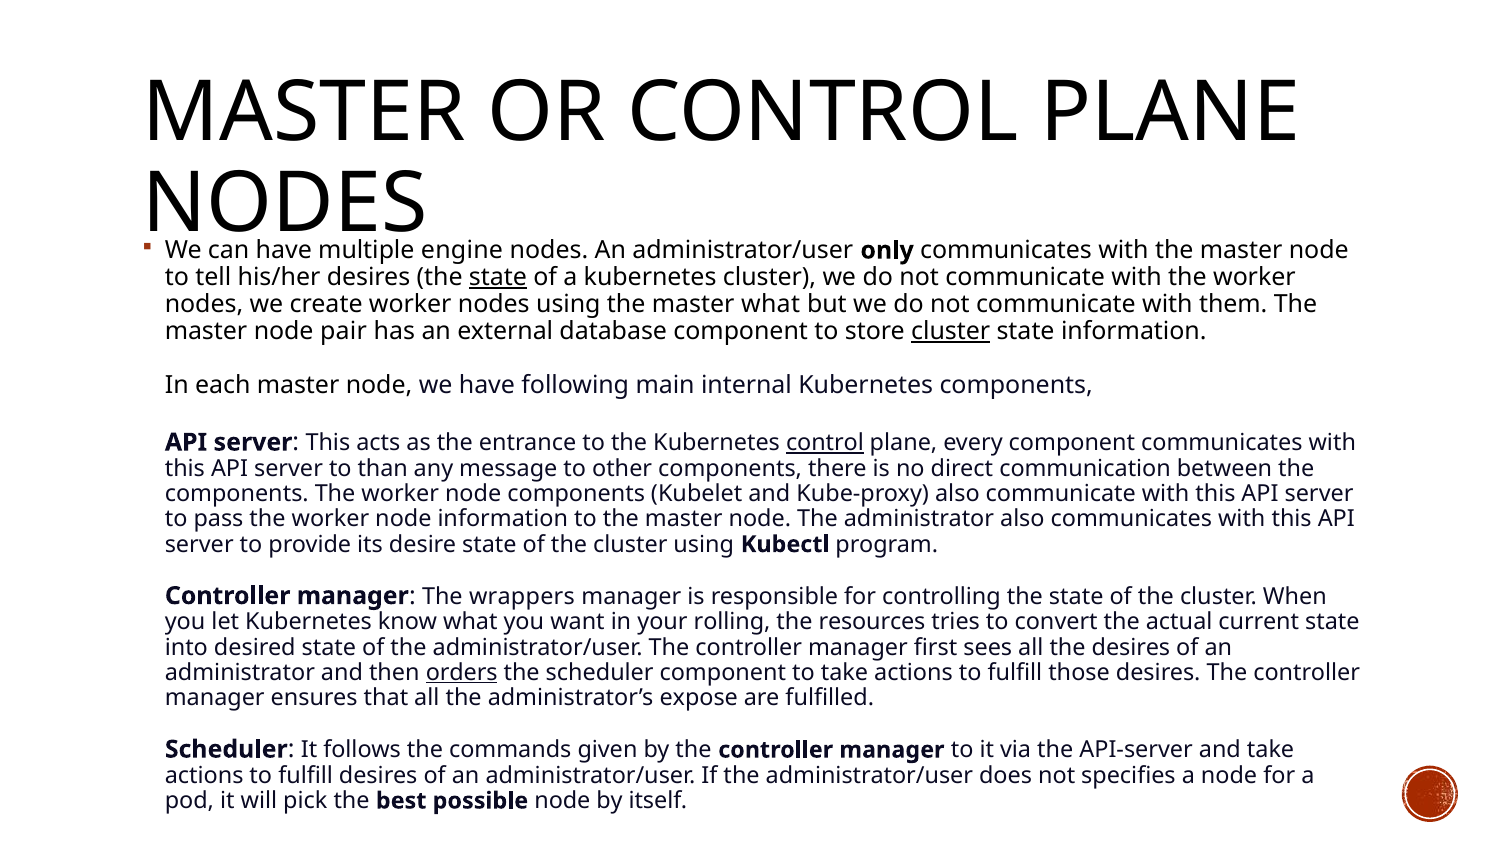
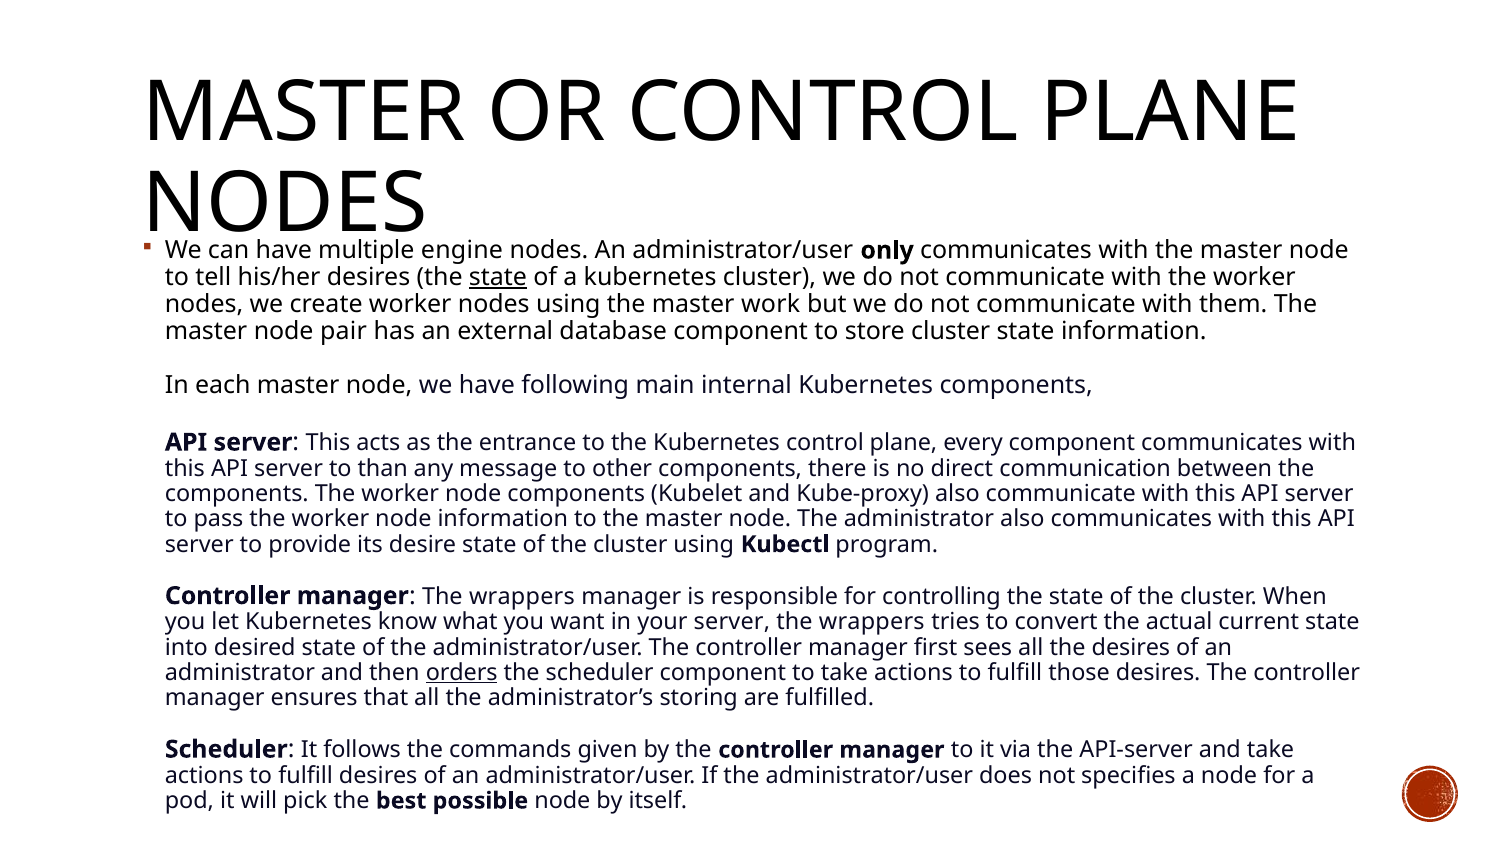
master what: what -> work
cluster at (951, 331) underline: present -> none
control at (825, 443) underline: present -> none
your rolling: rolling -> server
resources at (872, 622): resources -> wrappers
expose: expose -> storing
